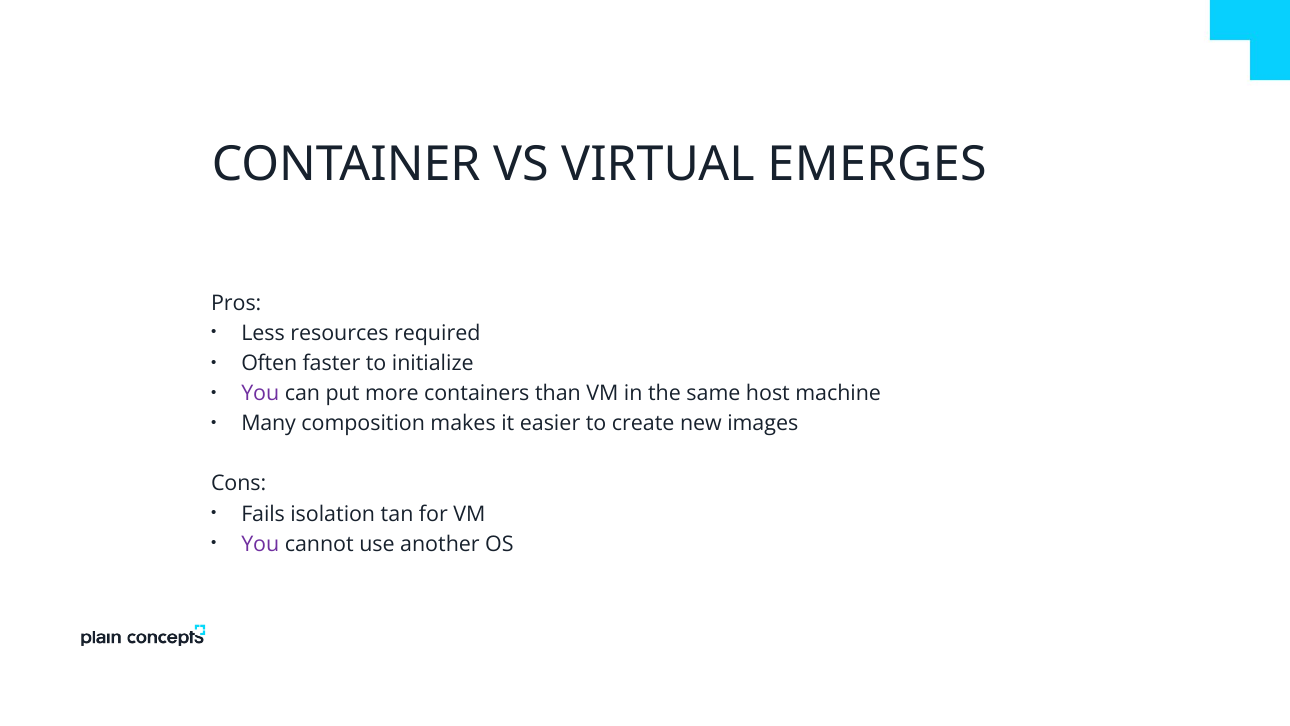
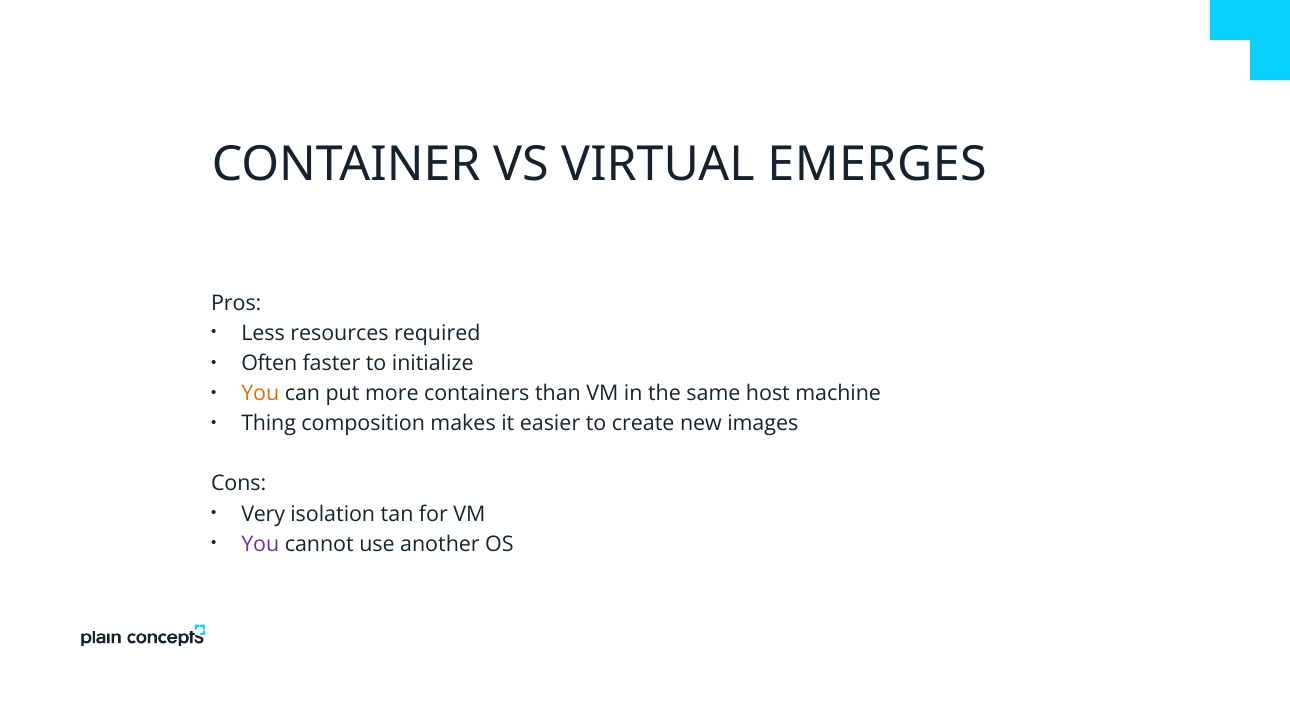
You at (260, 393) colour: purple -> orange
Many: Many -> Thing
Fails: Fails -> Very
